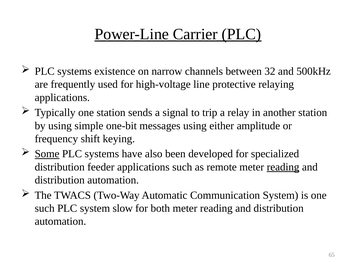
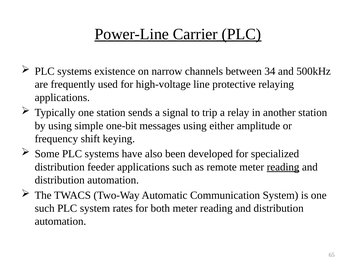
32: 32 -> 34
Some underline: present -> none
slow: slow -> rates
